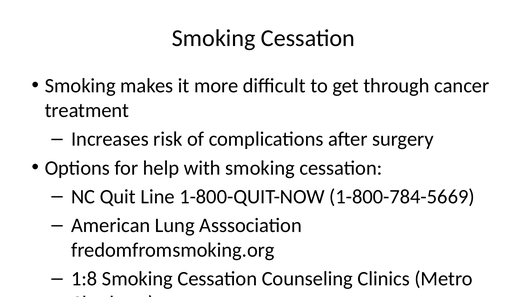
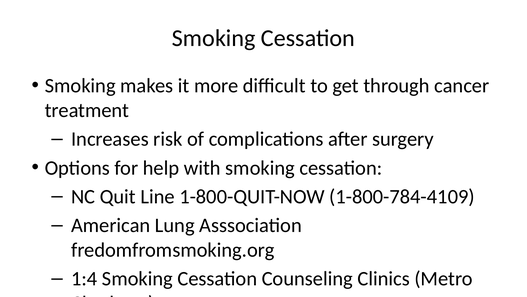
1-800-784-5669: 1-800-784-5669 -> 1-800-784-4109
1:8: 1:8 -> 1:4
